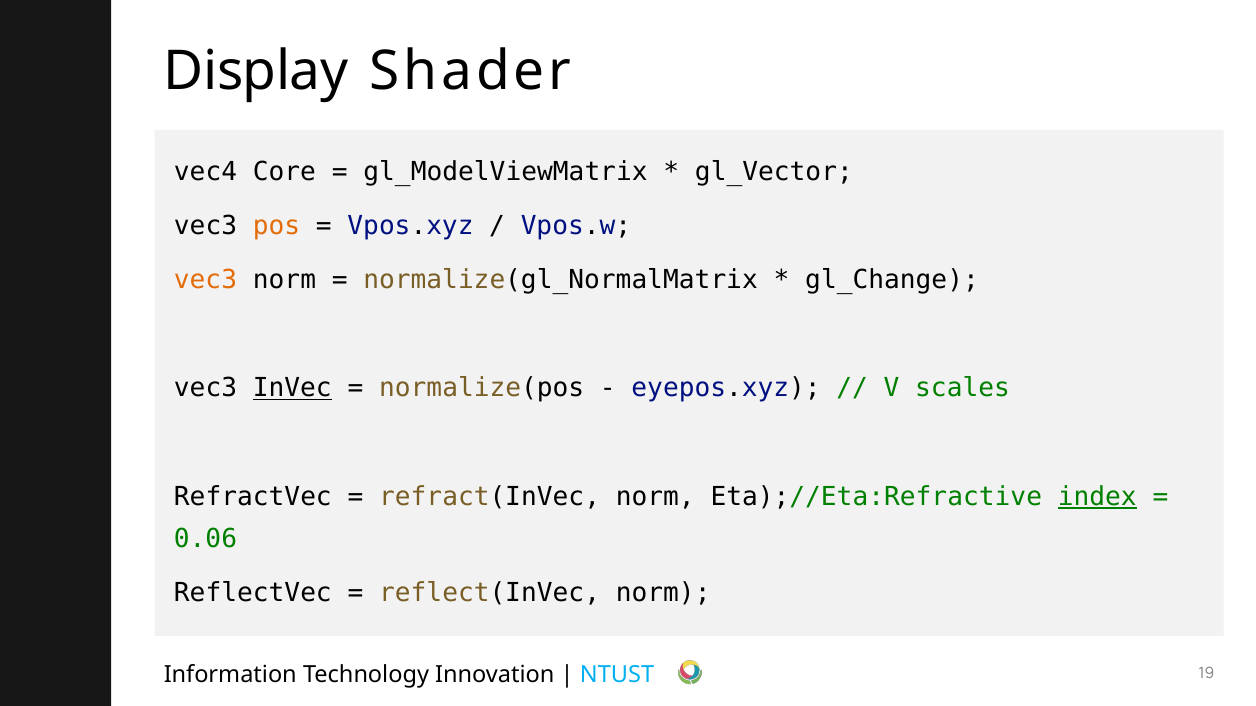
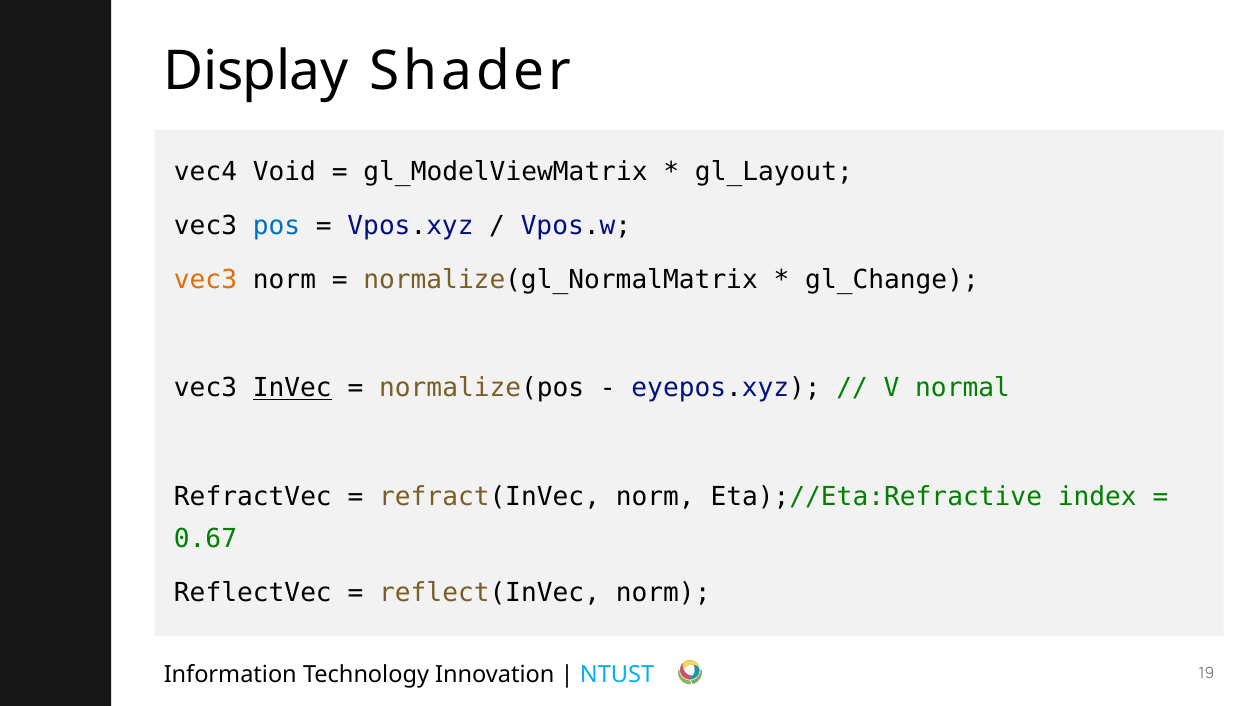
Core: Core -> Void
gl_Vector: gl_Vector -> gl_Layout
pos colour: orange -> blue
scales: scales -> normal
index underline: present -> none
0.06: 0.06 -> 0.67
